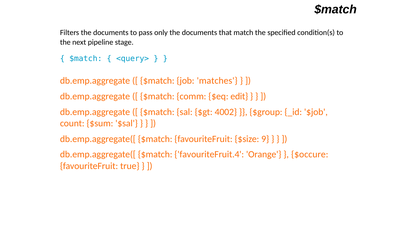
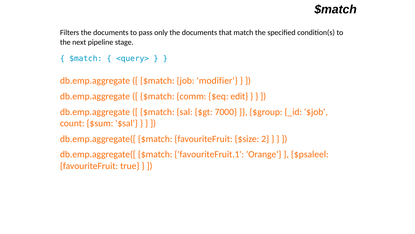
matches: matches -> modifier
4002: 4002 -> 7000
9: 9 -> 2
favouriteFruit.4: favouriteFruit.4 -> favouriteFruit.1
$occure: $occure -> $psaleel
